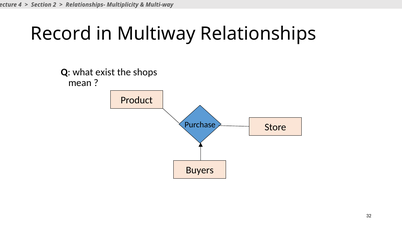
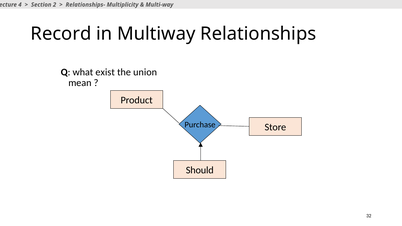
shops: shops -> union
Buyers: Buyers -> Should
